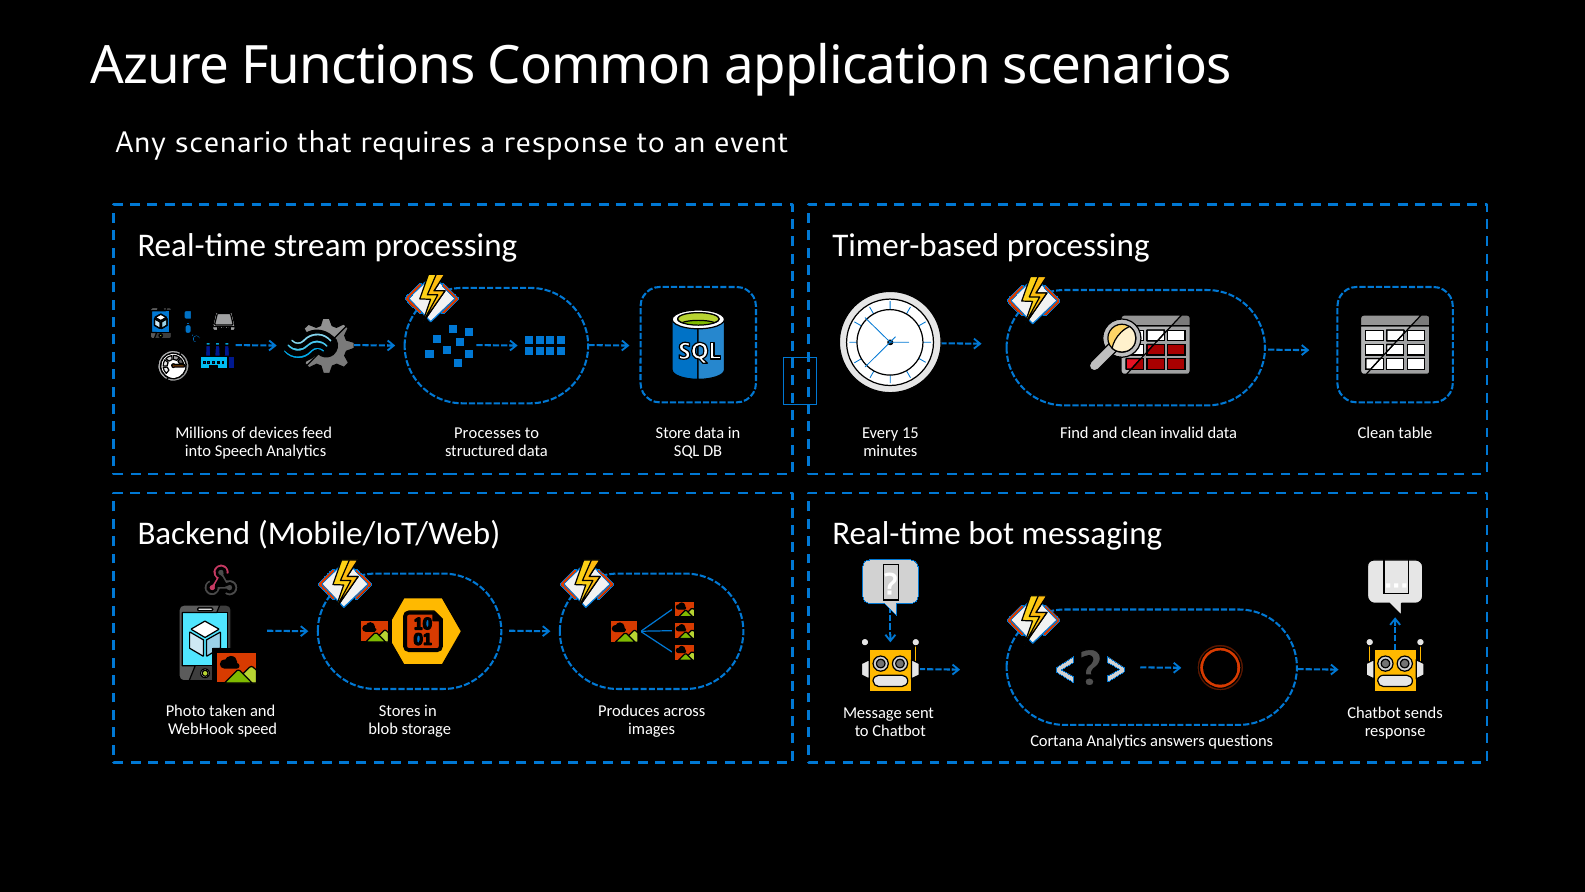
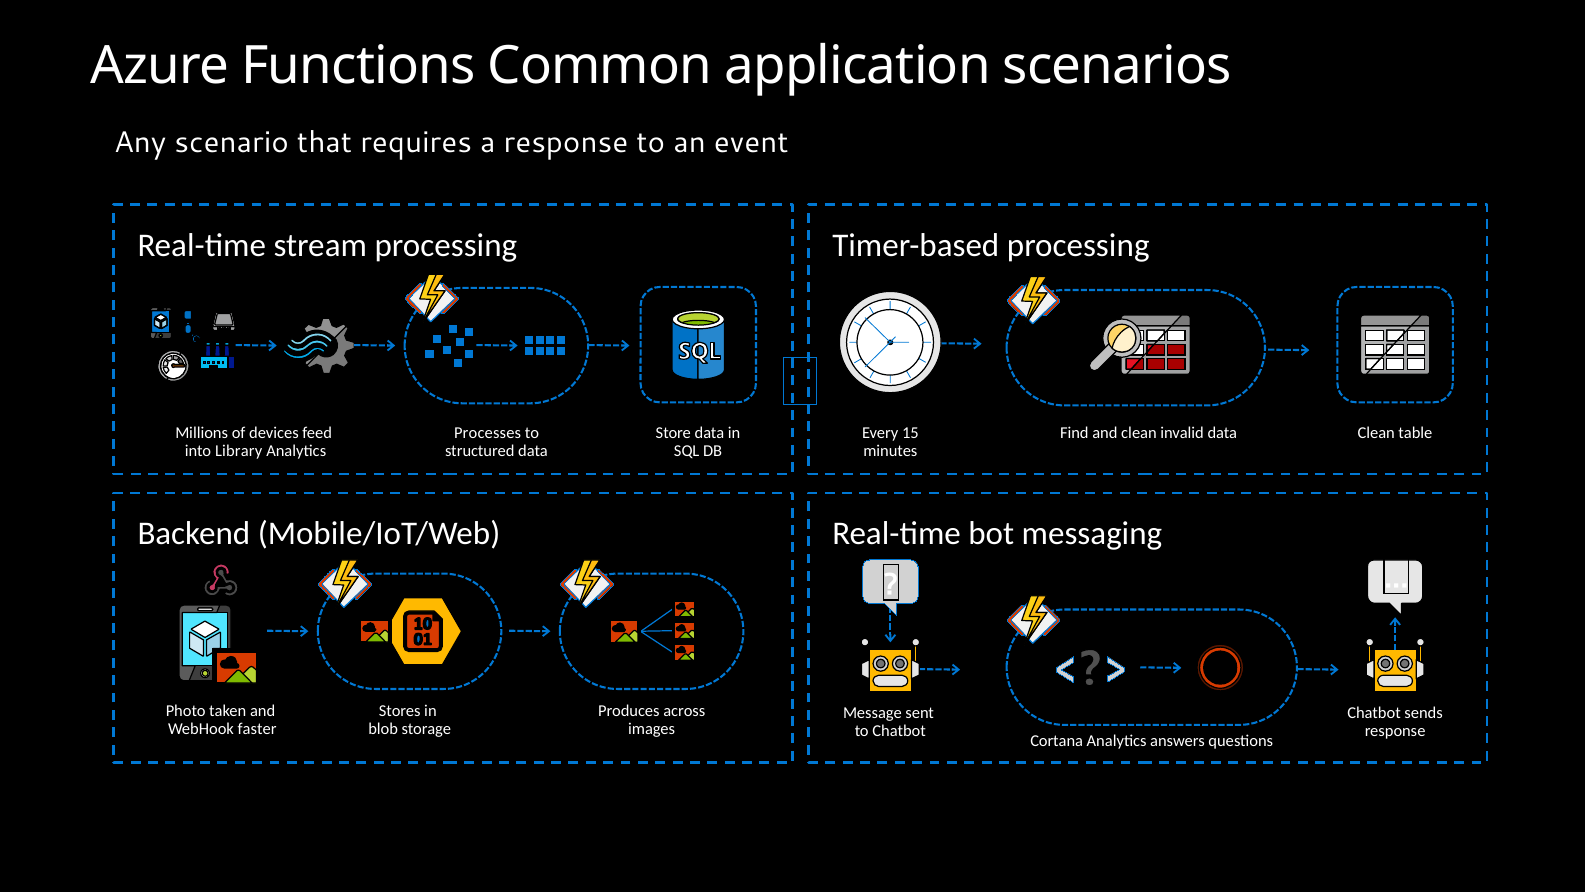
Speech: Speech -> Library
speed: speed -> faster
